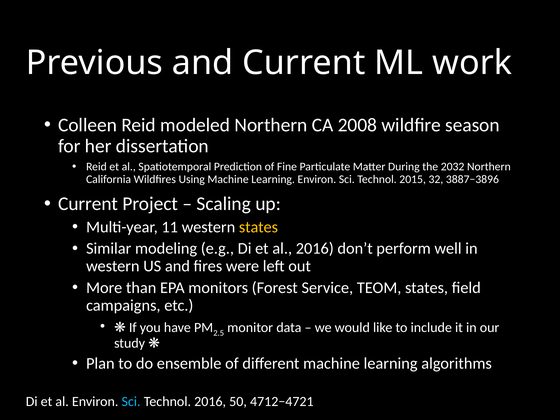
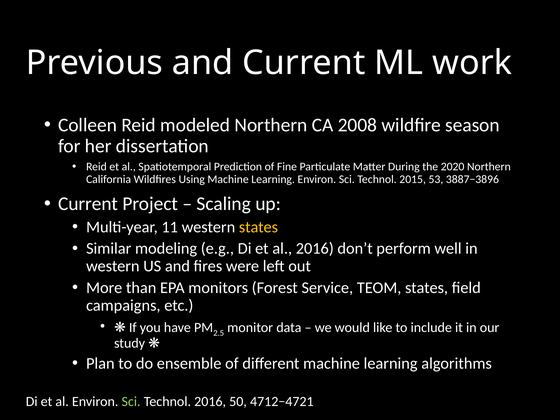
2032: 2032 -> 2020
32: 32 -> 53
Sci at (131, 401) colour: light blue -> light green
